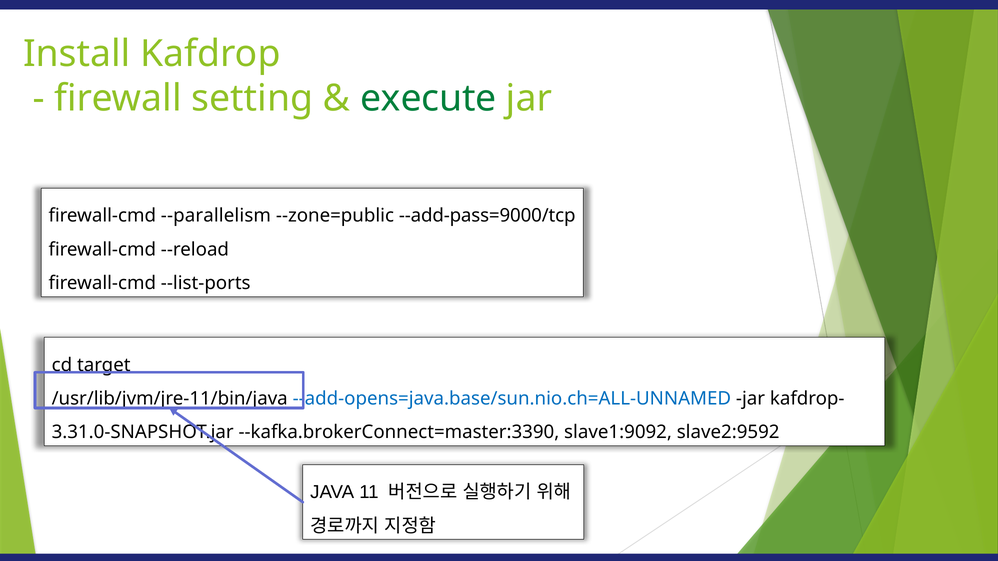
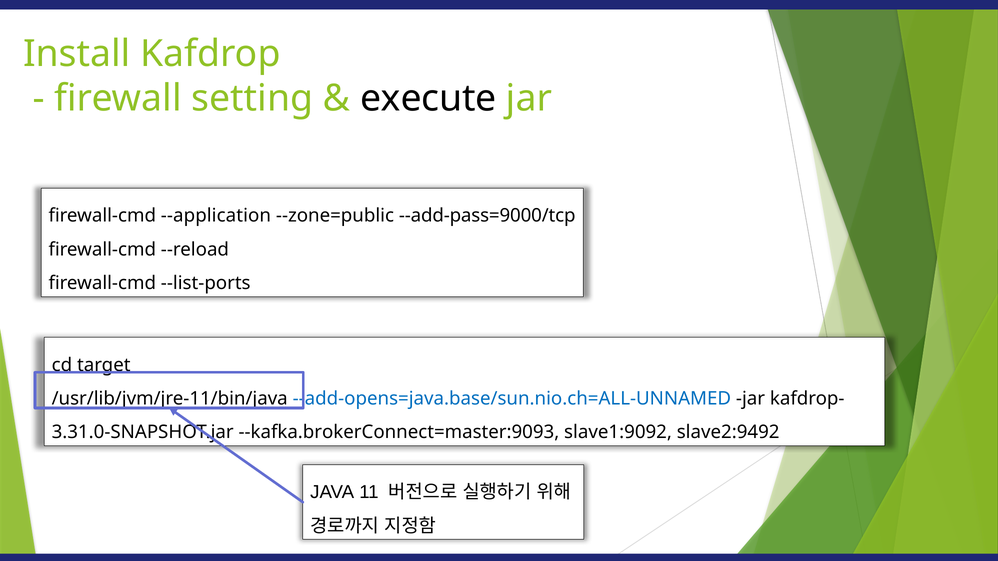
execute colour: green -> black
--parallelism: --parallelism -> --application
--kafka.brokerConnect=master:3390: --kafka.brokerConnect=master:3390 -> --kafka.brokerConnect=master:9093
slave2:9592: slave2:9592 -> slave2:9492
